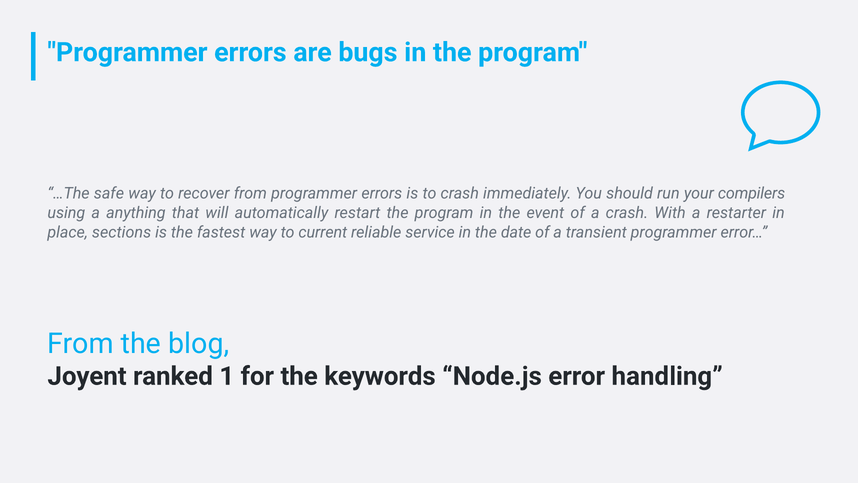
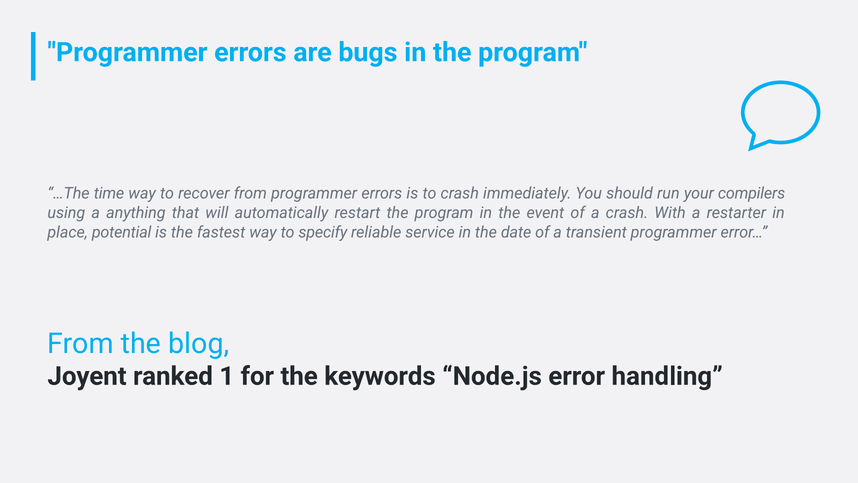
safe: safe -> time
sections: sections -> potential
current: current -> specify
